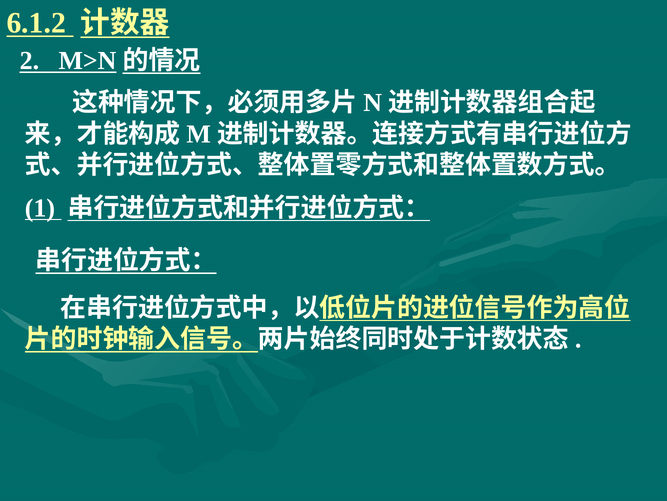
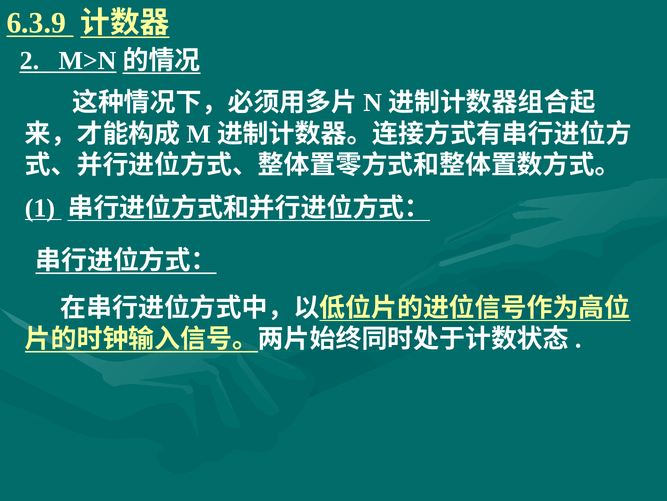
6.1.2: 6.1.2 -> 6.3.9
